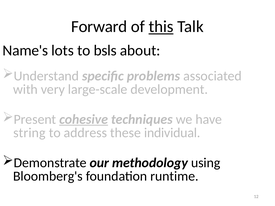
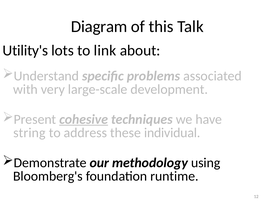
Forward: Forward -> Diagram
this underline: present -> none
Name's: Name's -> Utility's
bsls: bsls -> link
